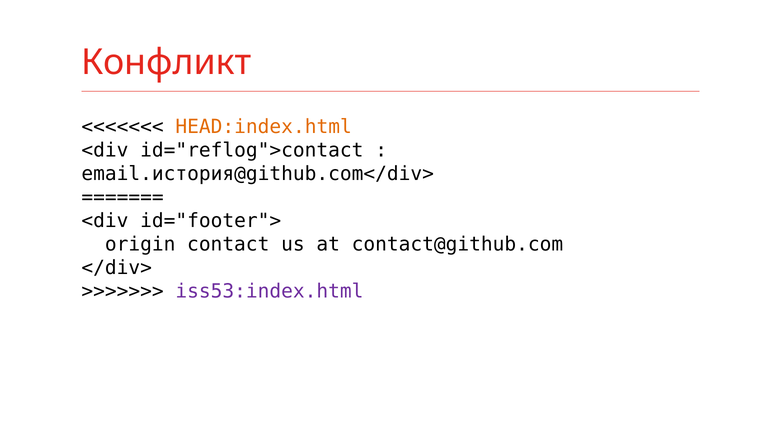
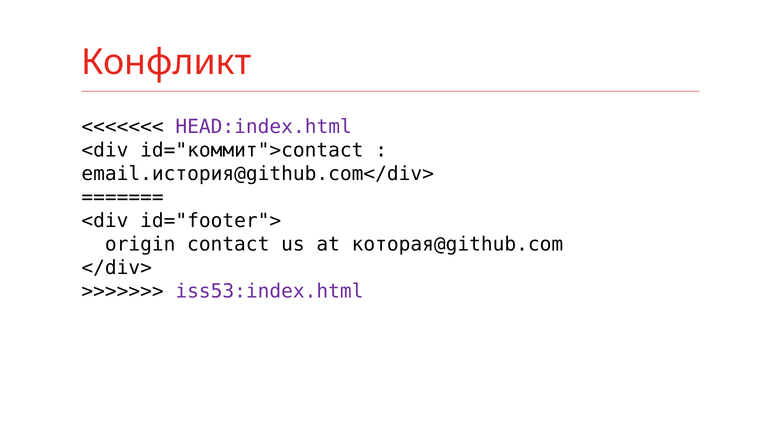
HEAD:index.html colour: orange -> purple
id="reflog">contact: id="reflog">contact -> id="коммит">contact
contact@github.com: contact@github.com -> которая@github.com
